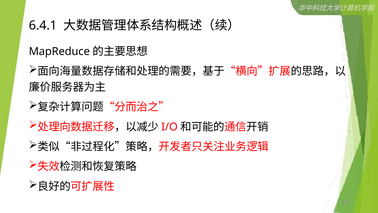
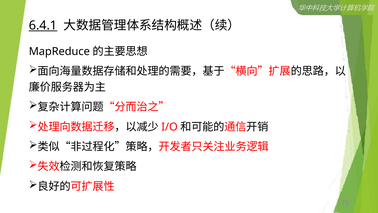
6.4.1 underline: none -> present
